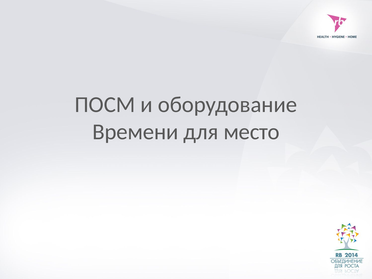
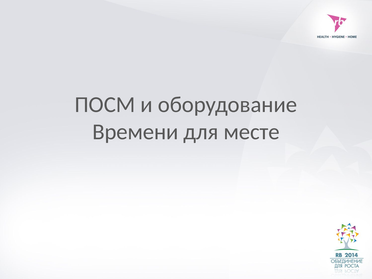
место: место -> месте
